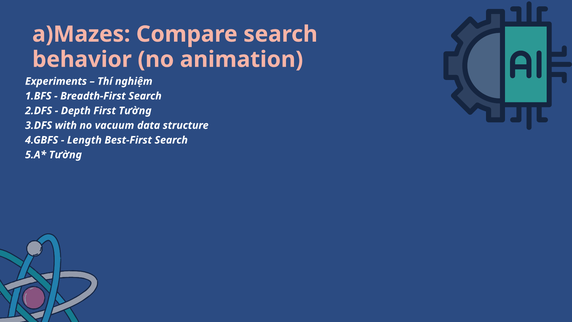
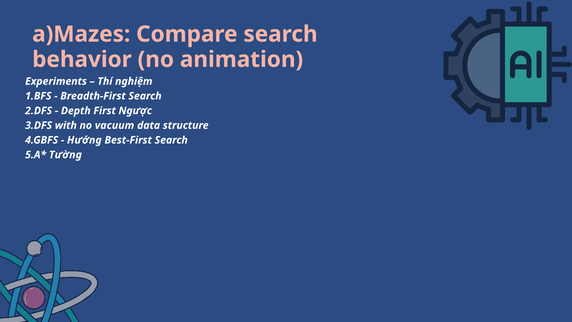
First Tường: Tường -> Ngược
Length: Length -> Hướng
